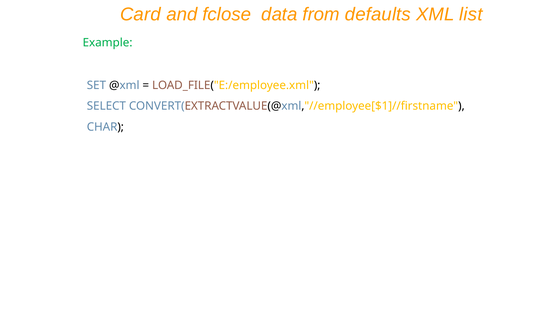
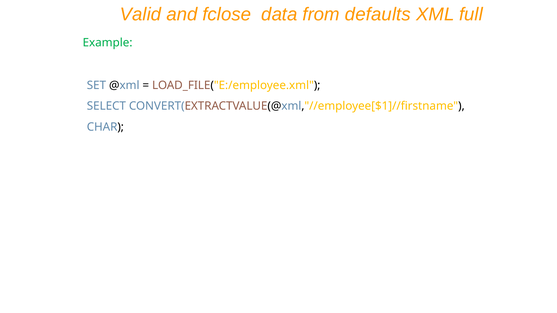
Card: Card -> Valid
list: list -> full
